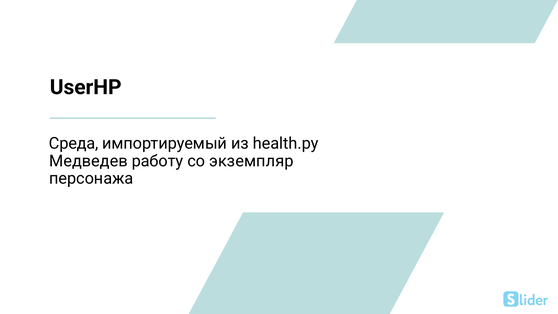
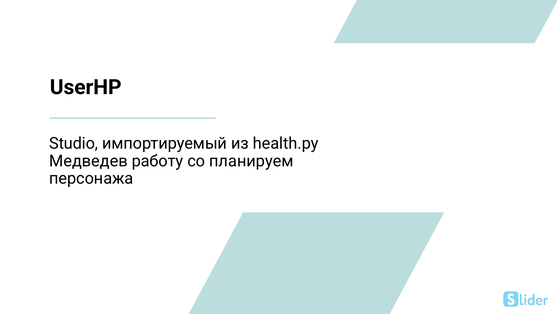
Среда: Среда -> Studio
экземпляр: экземпляр -> планируем
